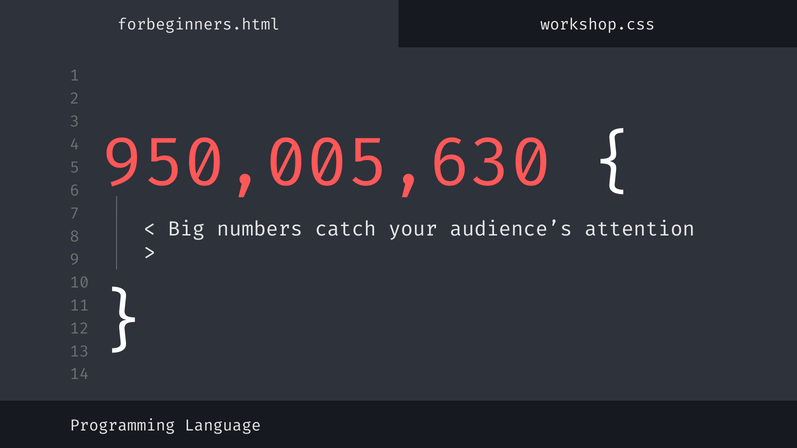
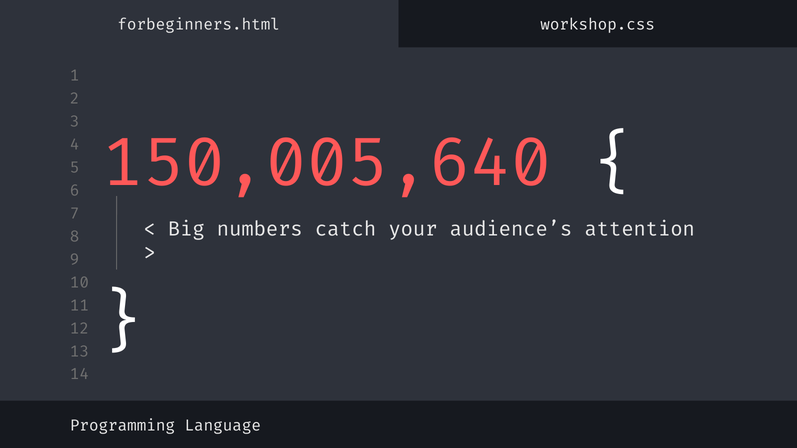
950,005,630: 950,005,630 -> 150,005,640
